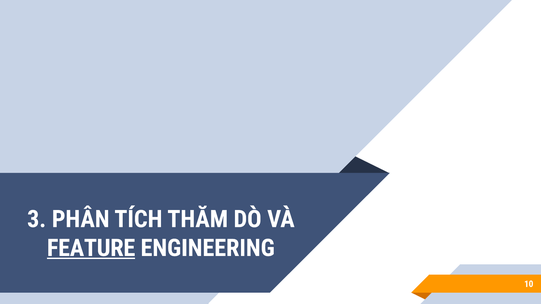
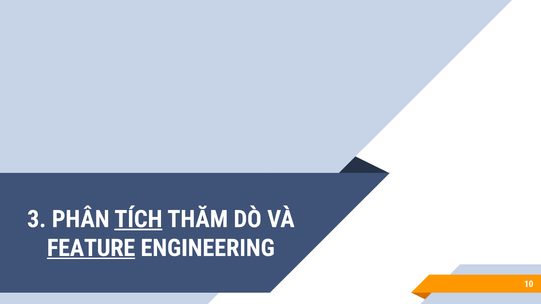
TÍCH underline: none -> present
